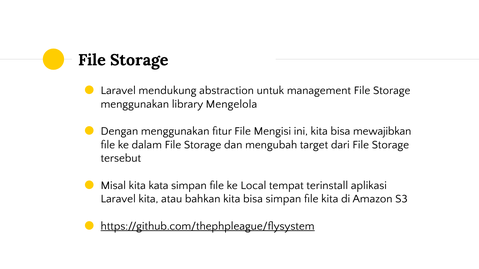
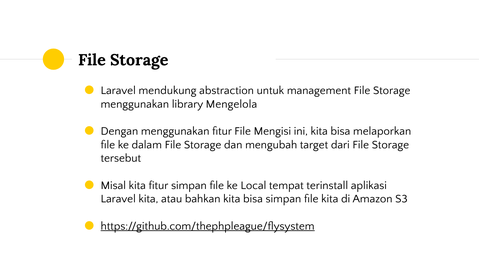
mewajibkan: mewajibkan -> melaporkan
kita kata: kata -> fitur
